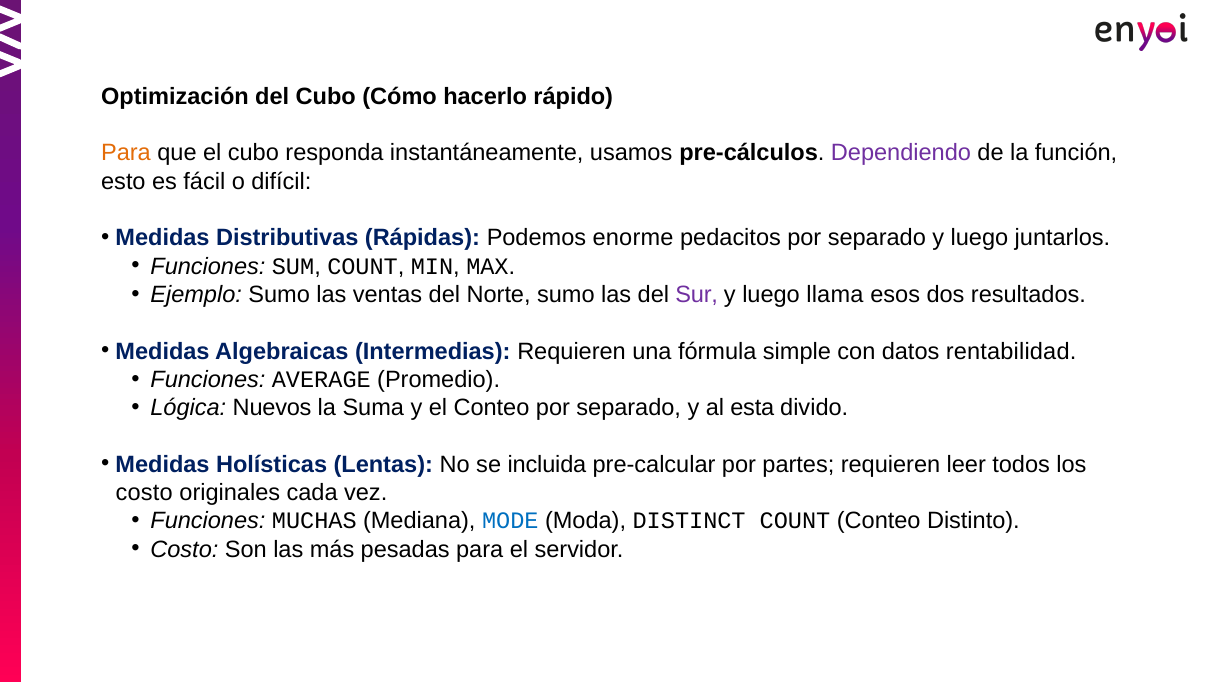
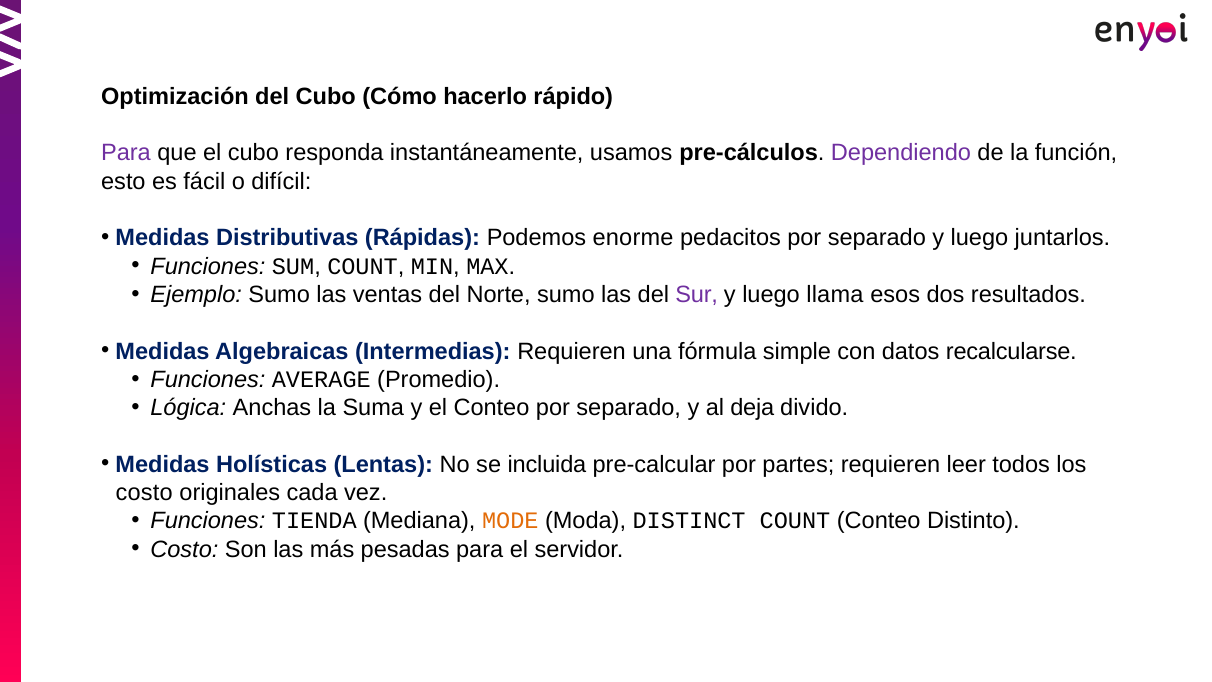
Para at (126, 153) colour: orange -> purple
rentabilidad: rentabilidad -> recalcularse
Nuevos: Nuevos -> Anchas
esta: esta -> deja
MUCHAS: MUCHAS -> TIENDA
MODE colour: blue -> orange
